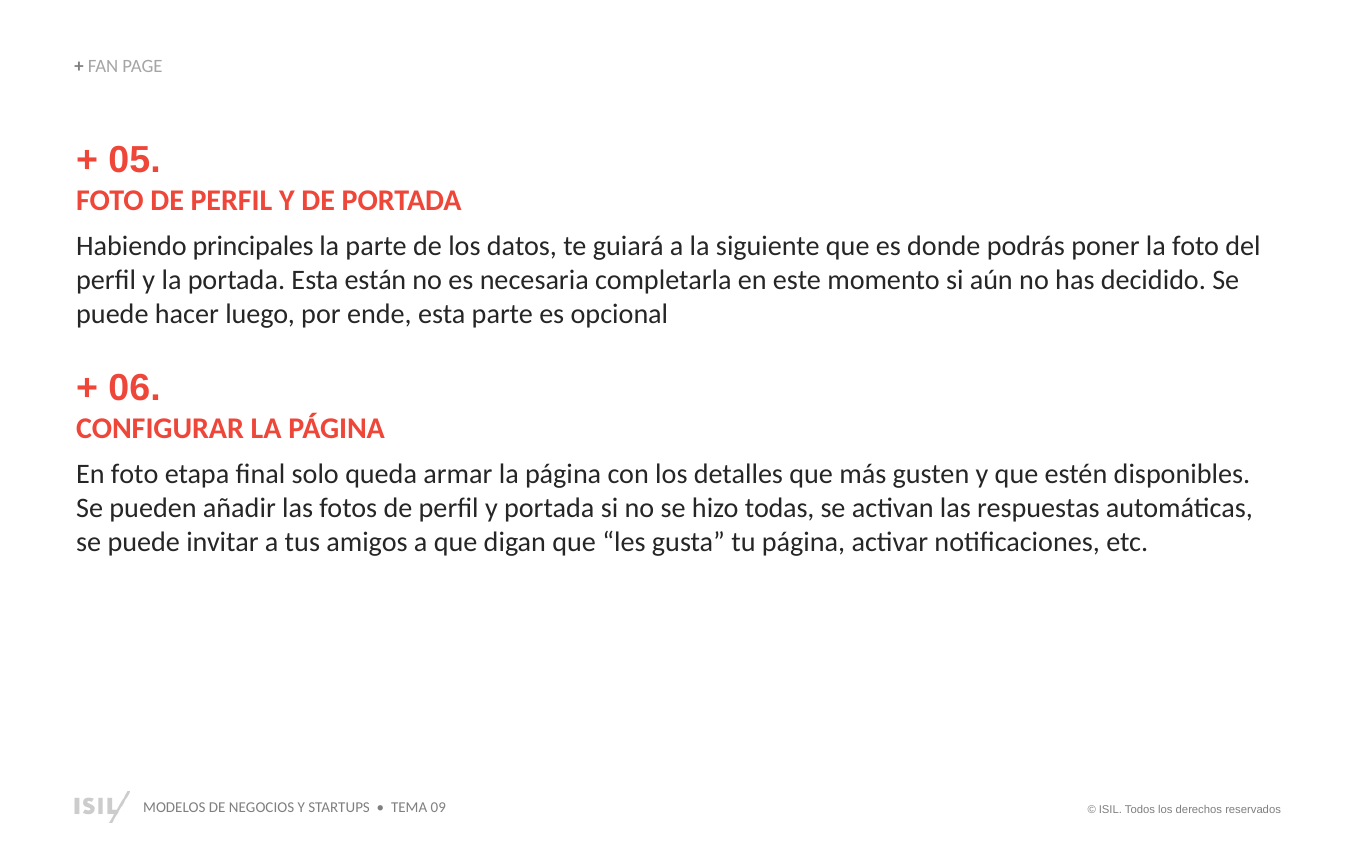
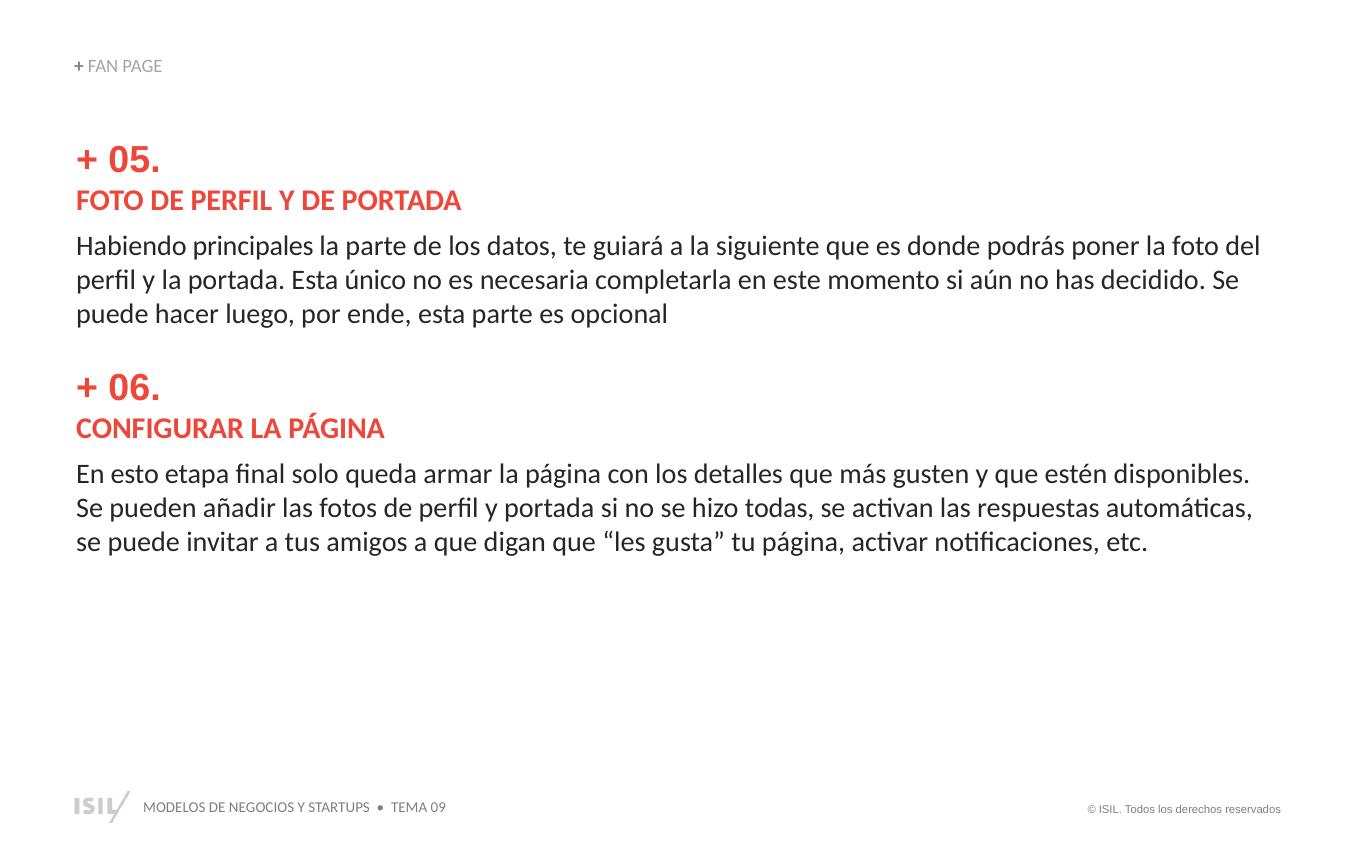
están: están -> único
En foto: foto -> esto
